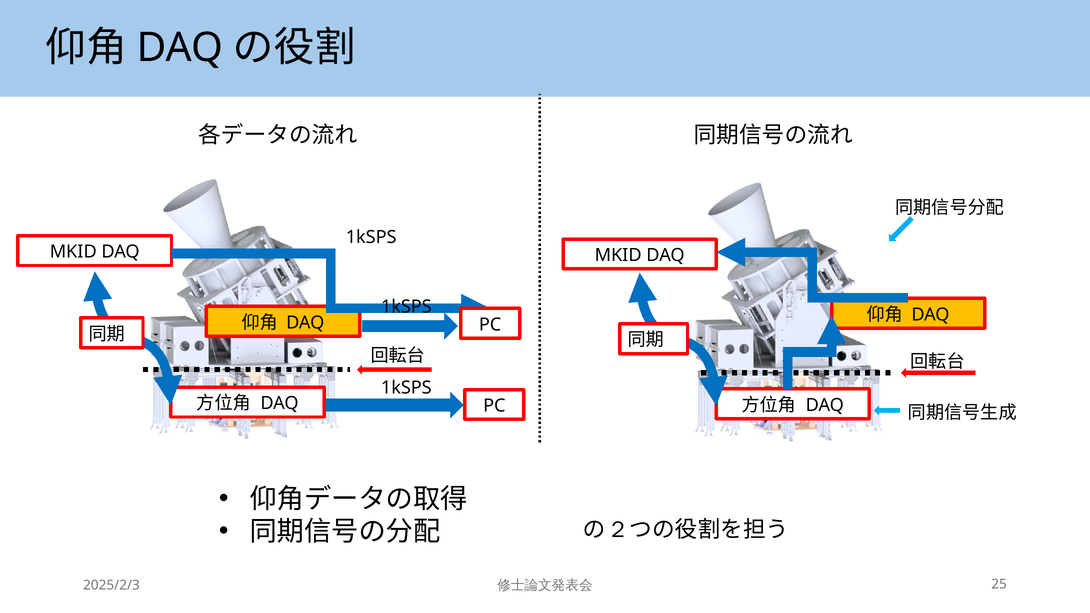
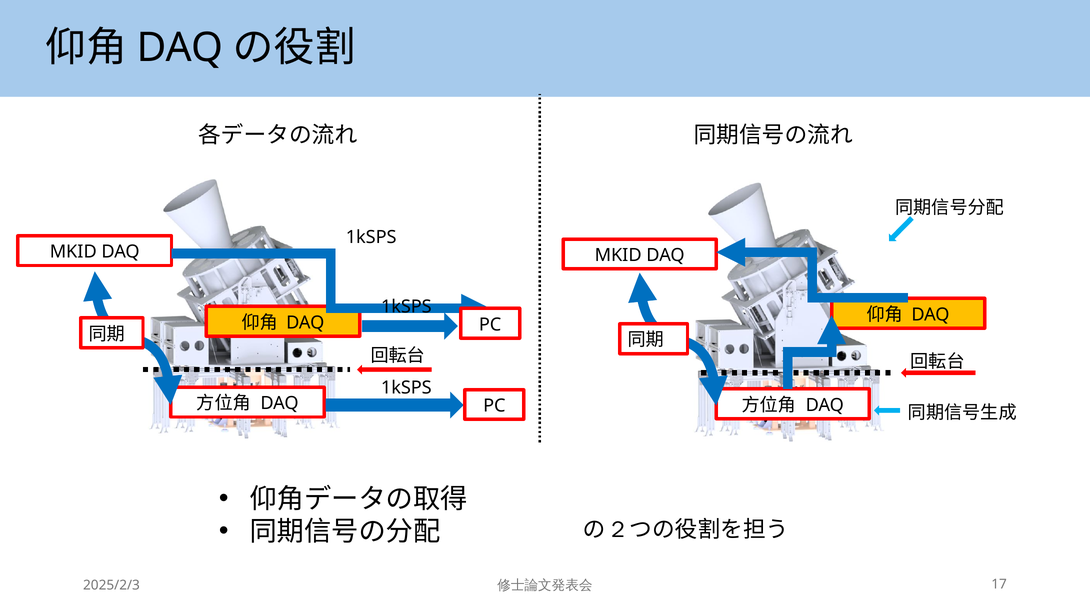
25: 25 -> 17
